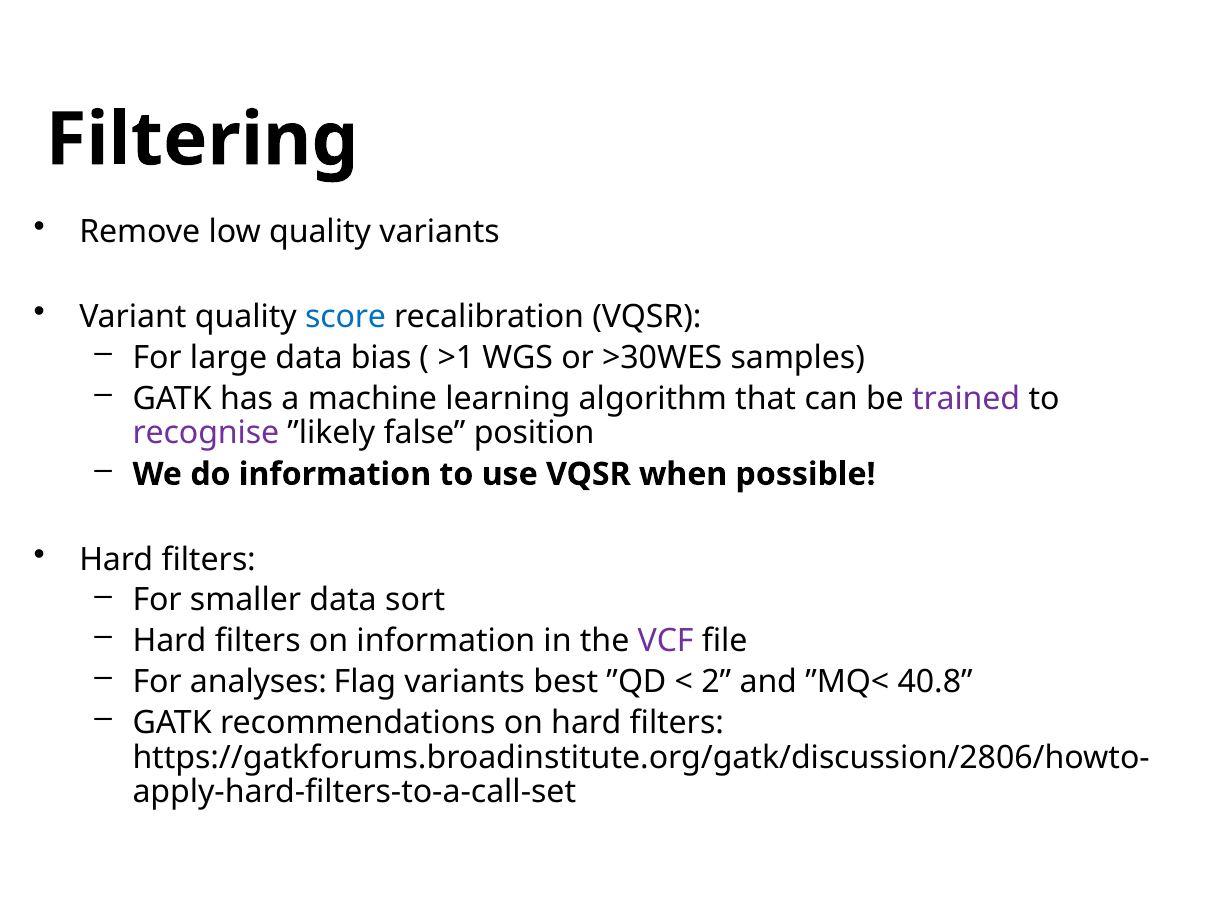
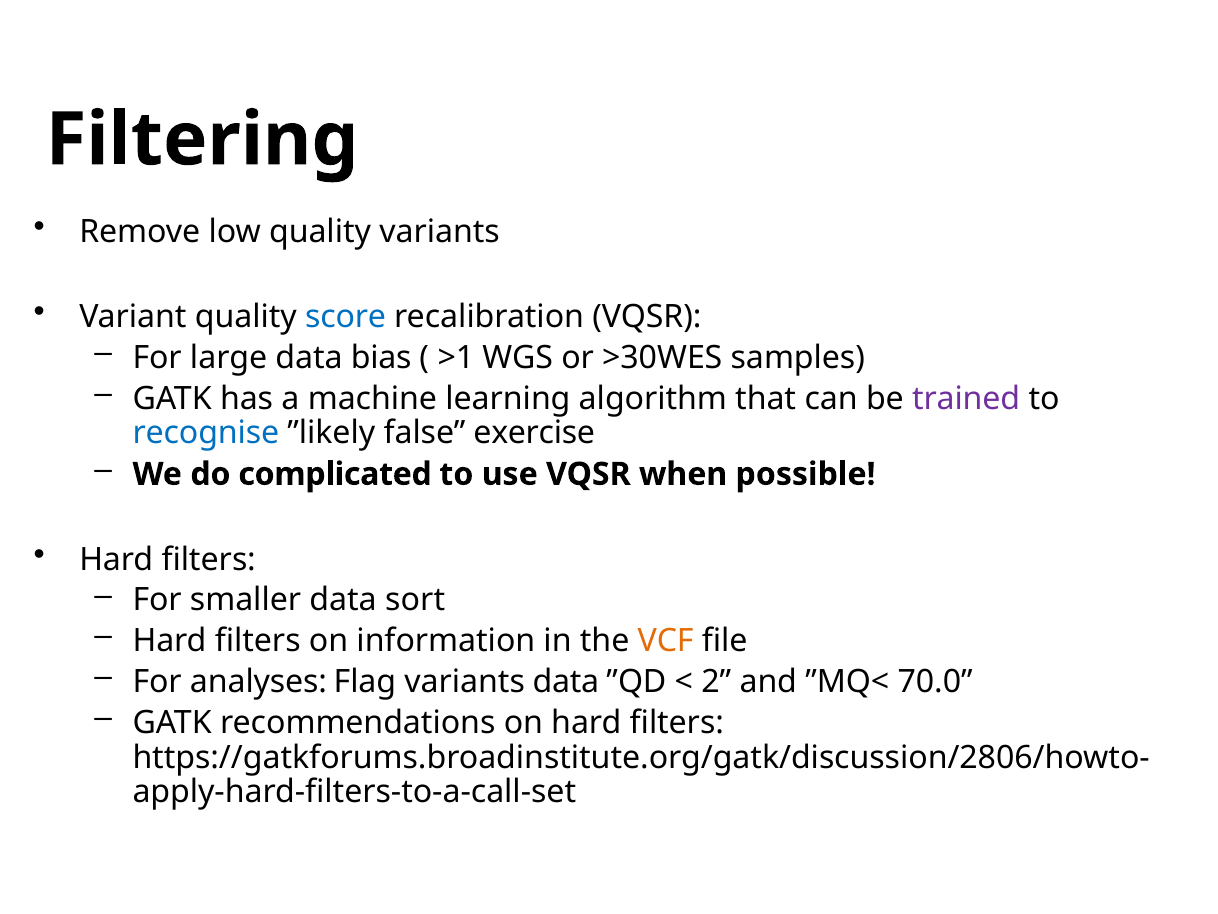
recognise colour: purple -> blue
position: position -> exercise
do information: information -> complicated
VCF colour: purple -> orange
variants best: best -> data
40.8: 40.8 -> 70.0
